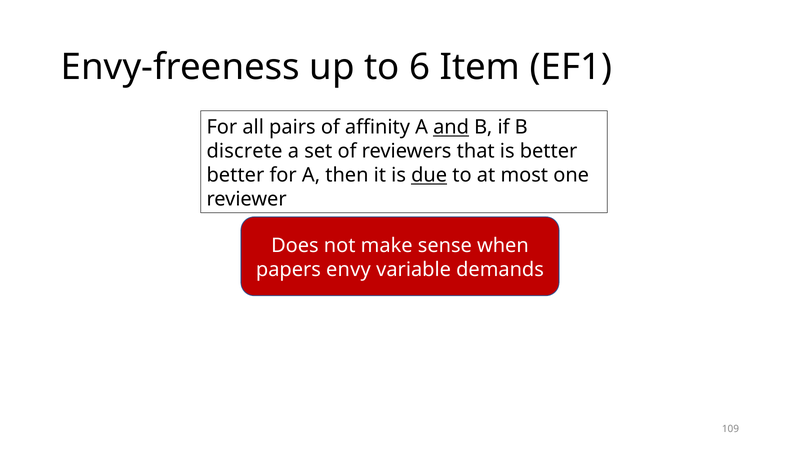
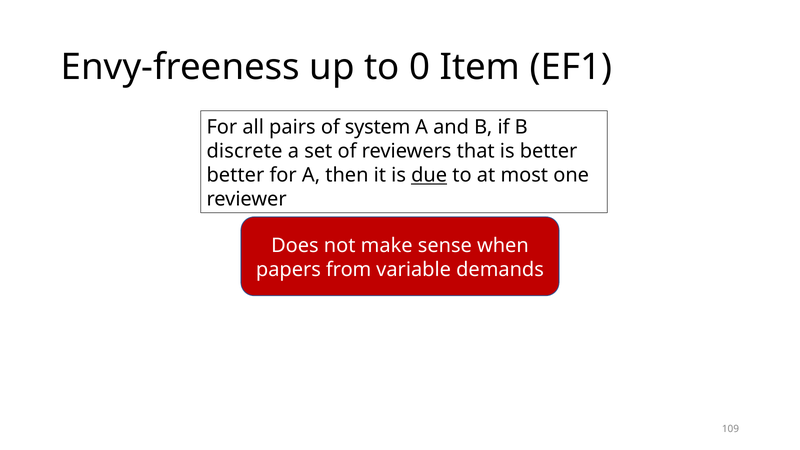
6: 6 -> 0
affinity: affinity -> system
and underline: present -> none
envy: envy -> from
